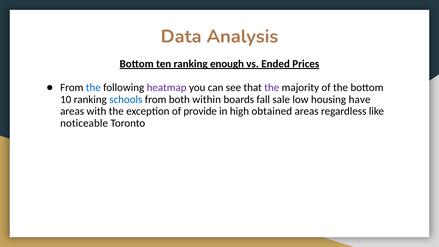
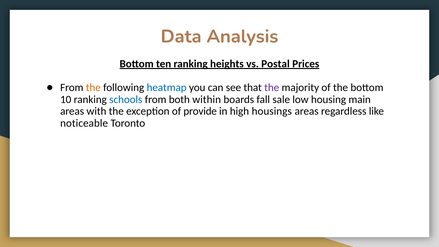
enough: enough -> heights
Ended: Ended -> Postal
the at (93, 88) colour: blue -> orange
heatmap colour: purple -> blue
have: have -> main
obtained: obtained -> housings
